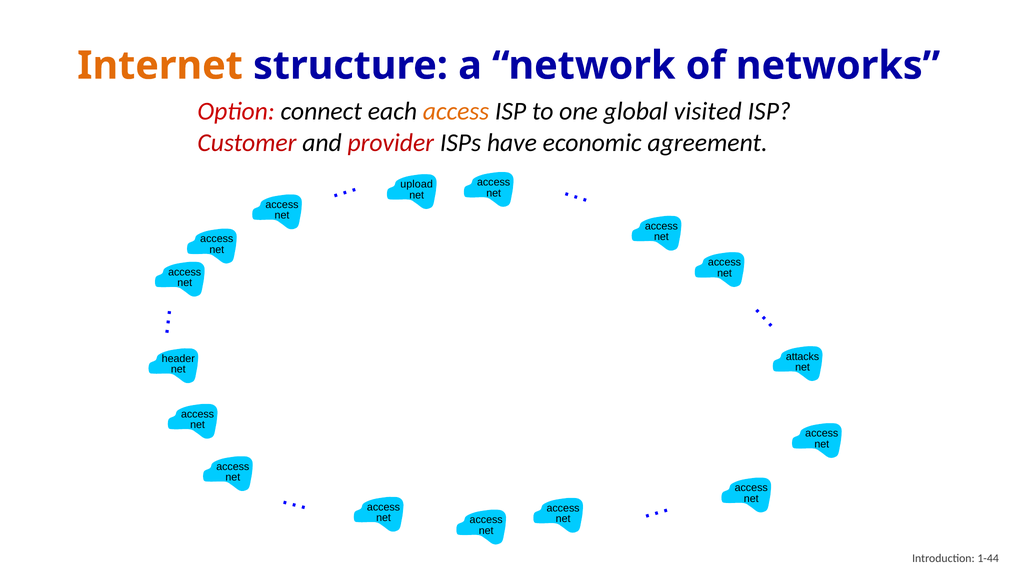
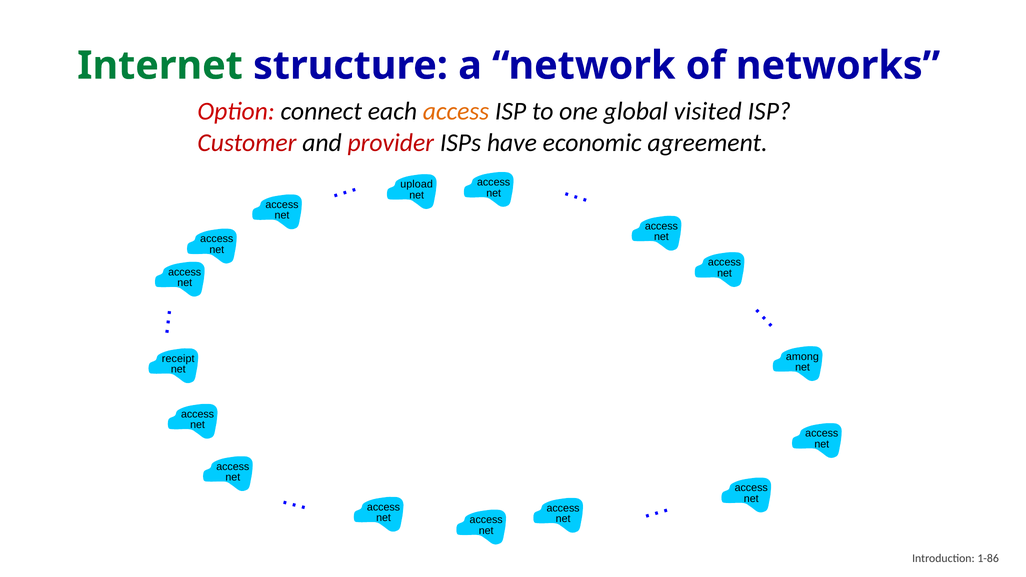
Internet colour: orange -> green
attacks: attacks -> among
header: header -> receipt
1-44: 1-44 -> 1-86
